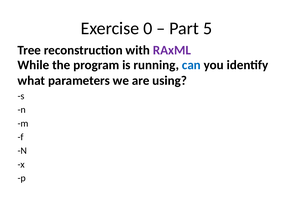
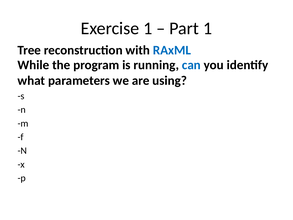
Exercise 0: 0 -> 1
Part 5: 5 -> 1
RAxML colour: purple -> blue
